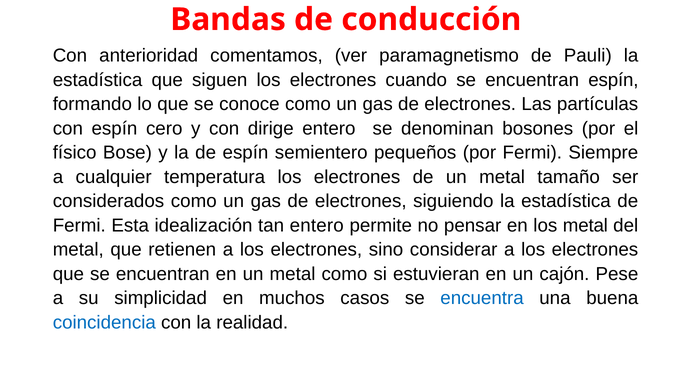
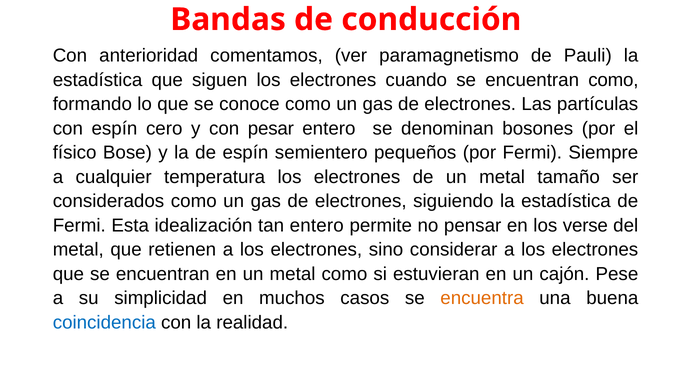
encuentran espín: espín -> como
dirige: dirige -> pesar
los metal: metal -> verse
encuentra colour: blue -> orange
